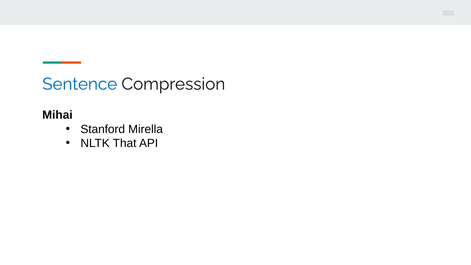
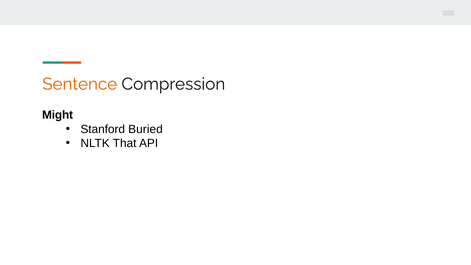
Sentence colour: blue -> orange
Mihai: Mihai -> Might
Mirella: Mirella -> Buried
